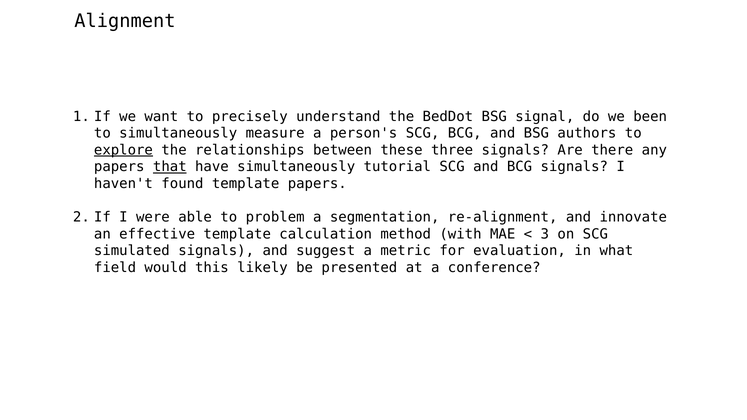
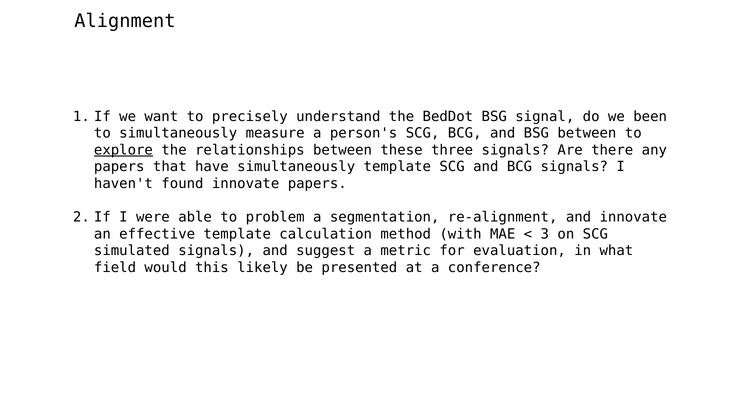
BSG authors: authors -> between
that underline: present -> none
simultaneously tutorial: tutorial -> template
found template: template -> innovate
